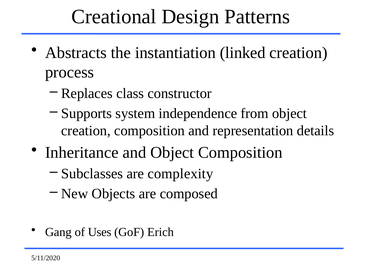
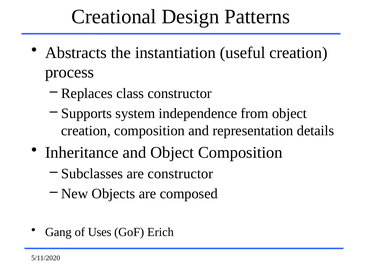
linked: linked -> useful
are complexity: complexity -> constructor
